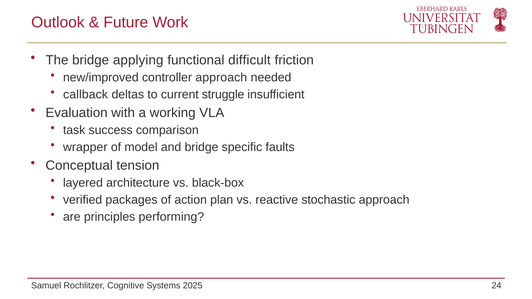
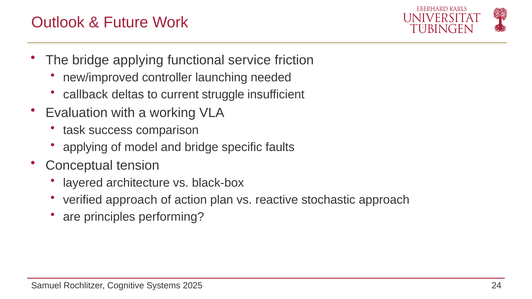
difficult: difficult -> service
controller approach: approach -> launching
wrapper at (85, 147): wrapper -> applying
verified packages: packages -> approach
